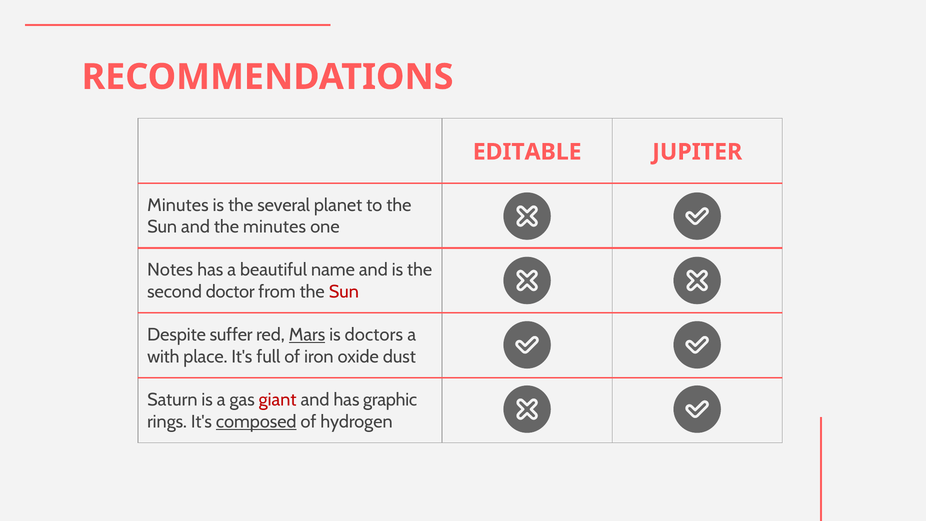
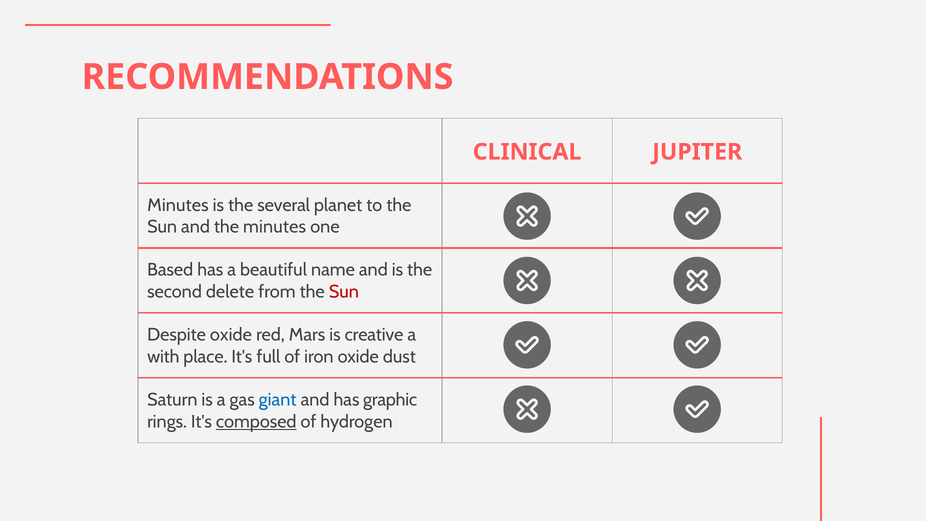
EDITABLE: EDITABLE -> CLINICAL
Notes: Notes -> Based
doctor: doctor -> delete
Despite suffer: suffer -> oxide
Mars underline: present -> none
doctors: doctors -> creative
giant colour: red -> blue
